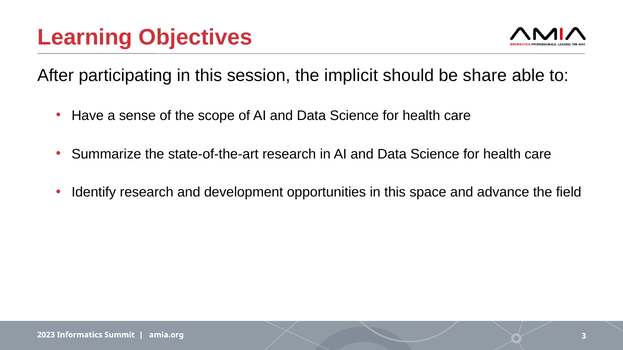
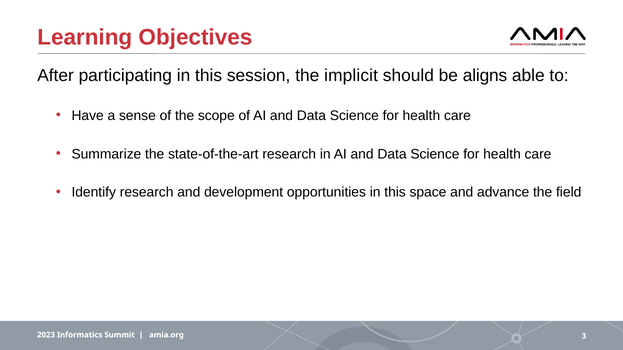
share: share -> aligns
